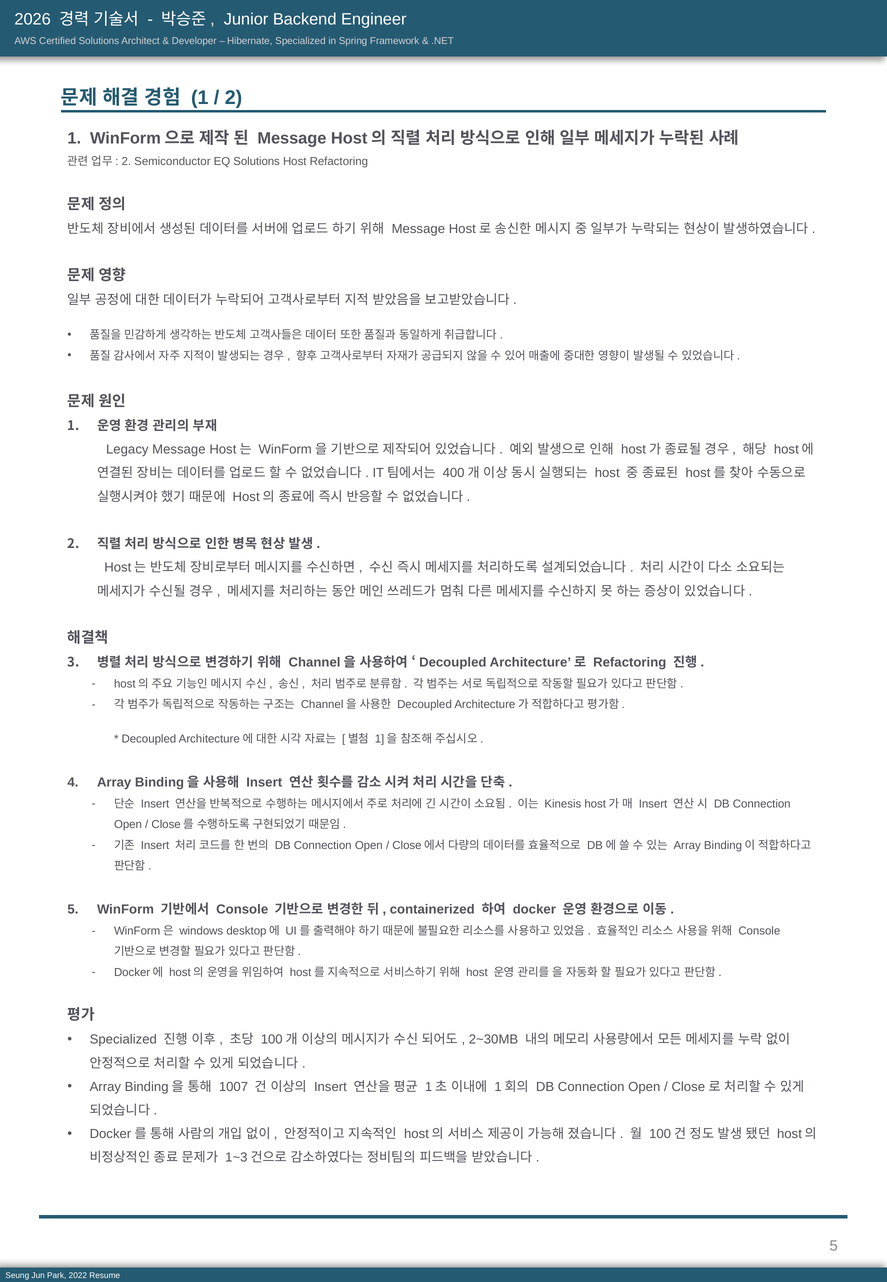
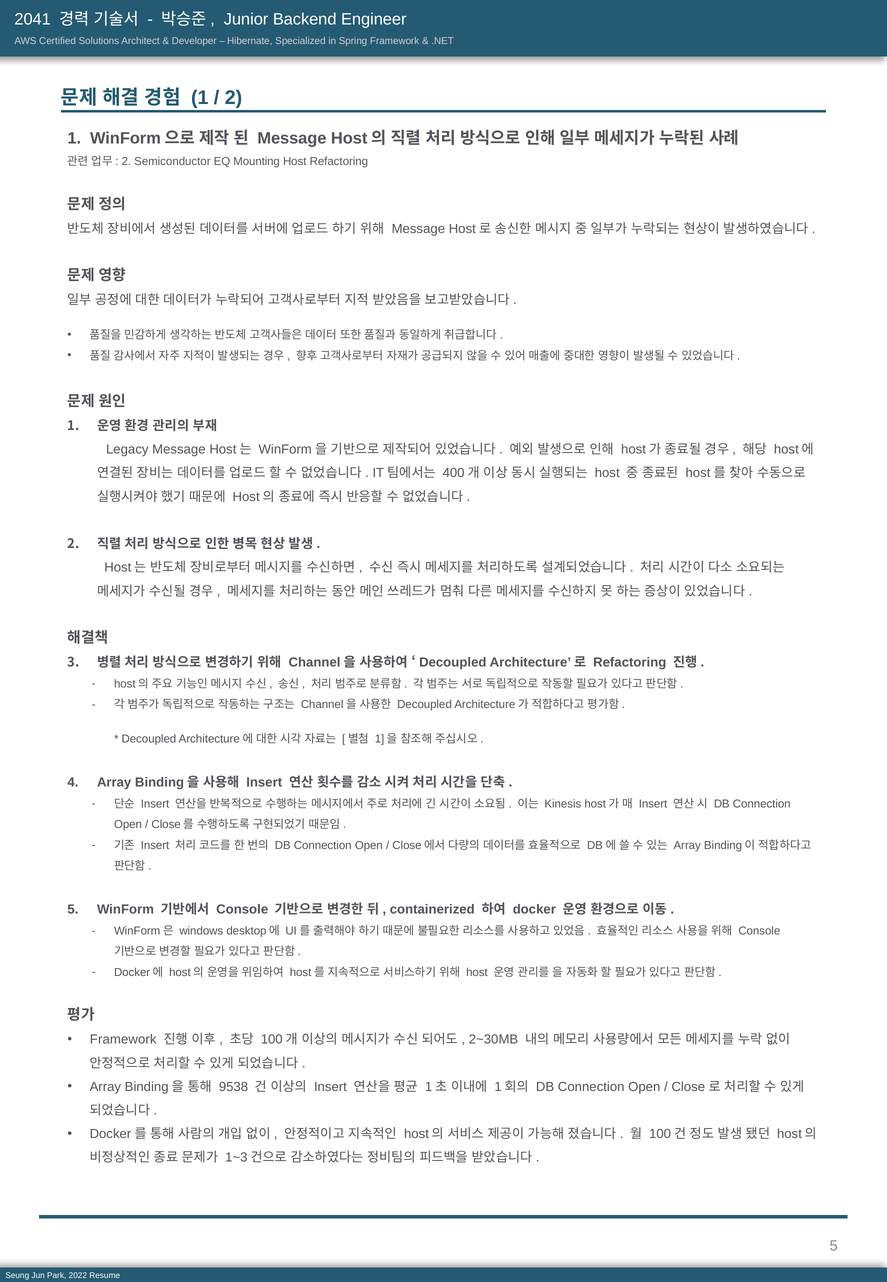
2026: 2026 -> 2041
EQ Solutions: Solutions -> Mounting
Specialized at (123, 1039): Specialized -> Framework
1007: 1007 -> 9538
